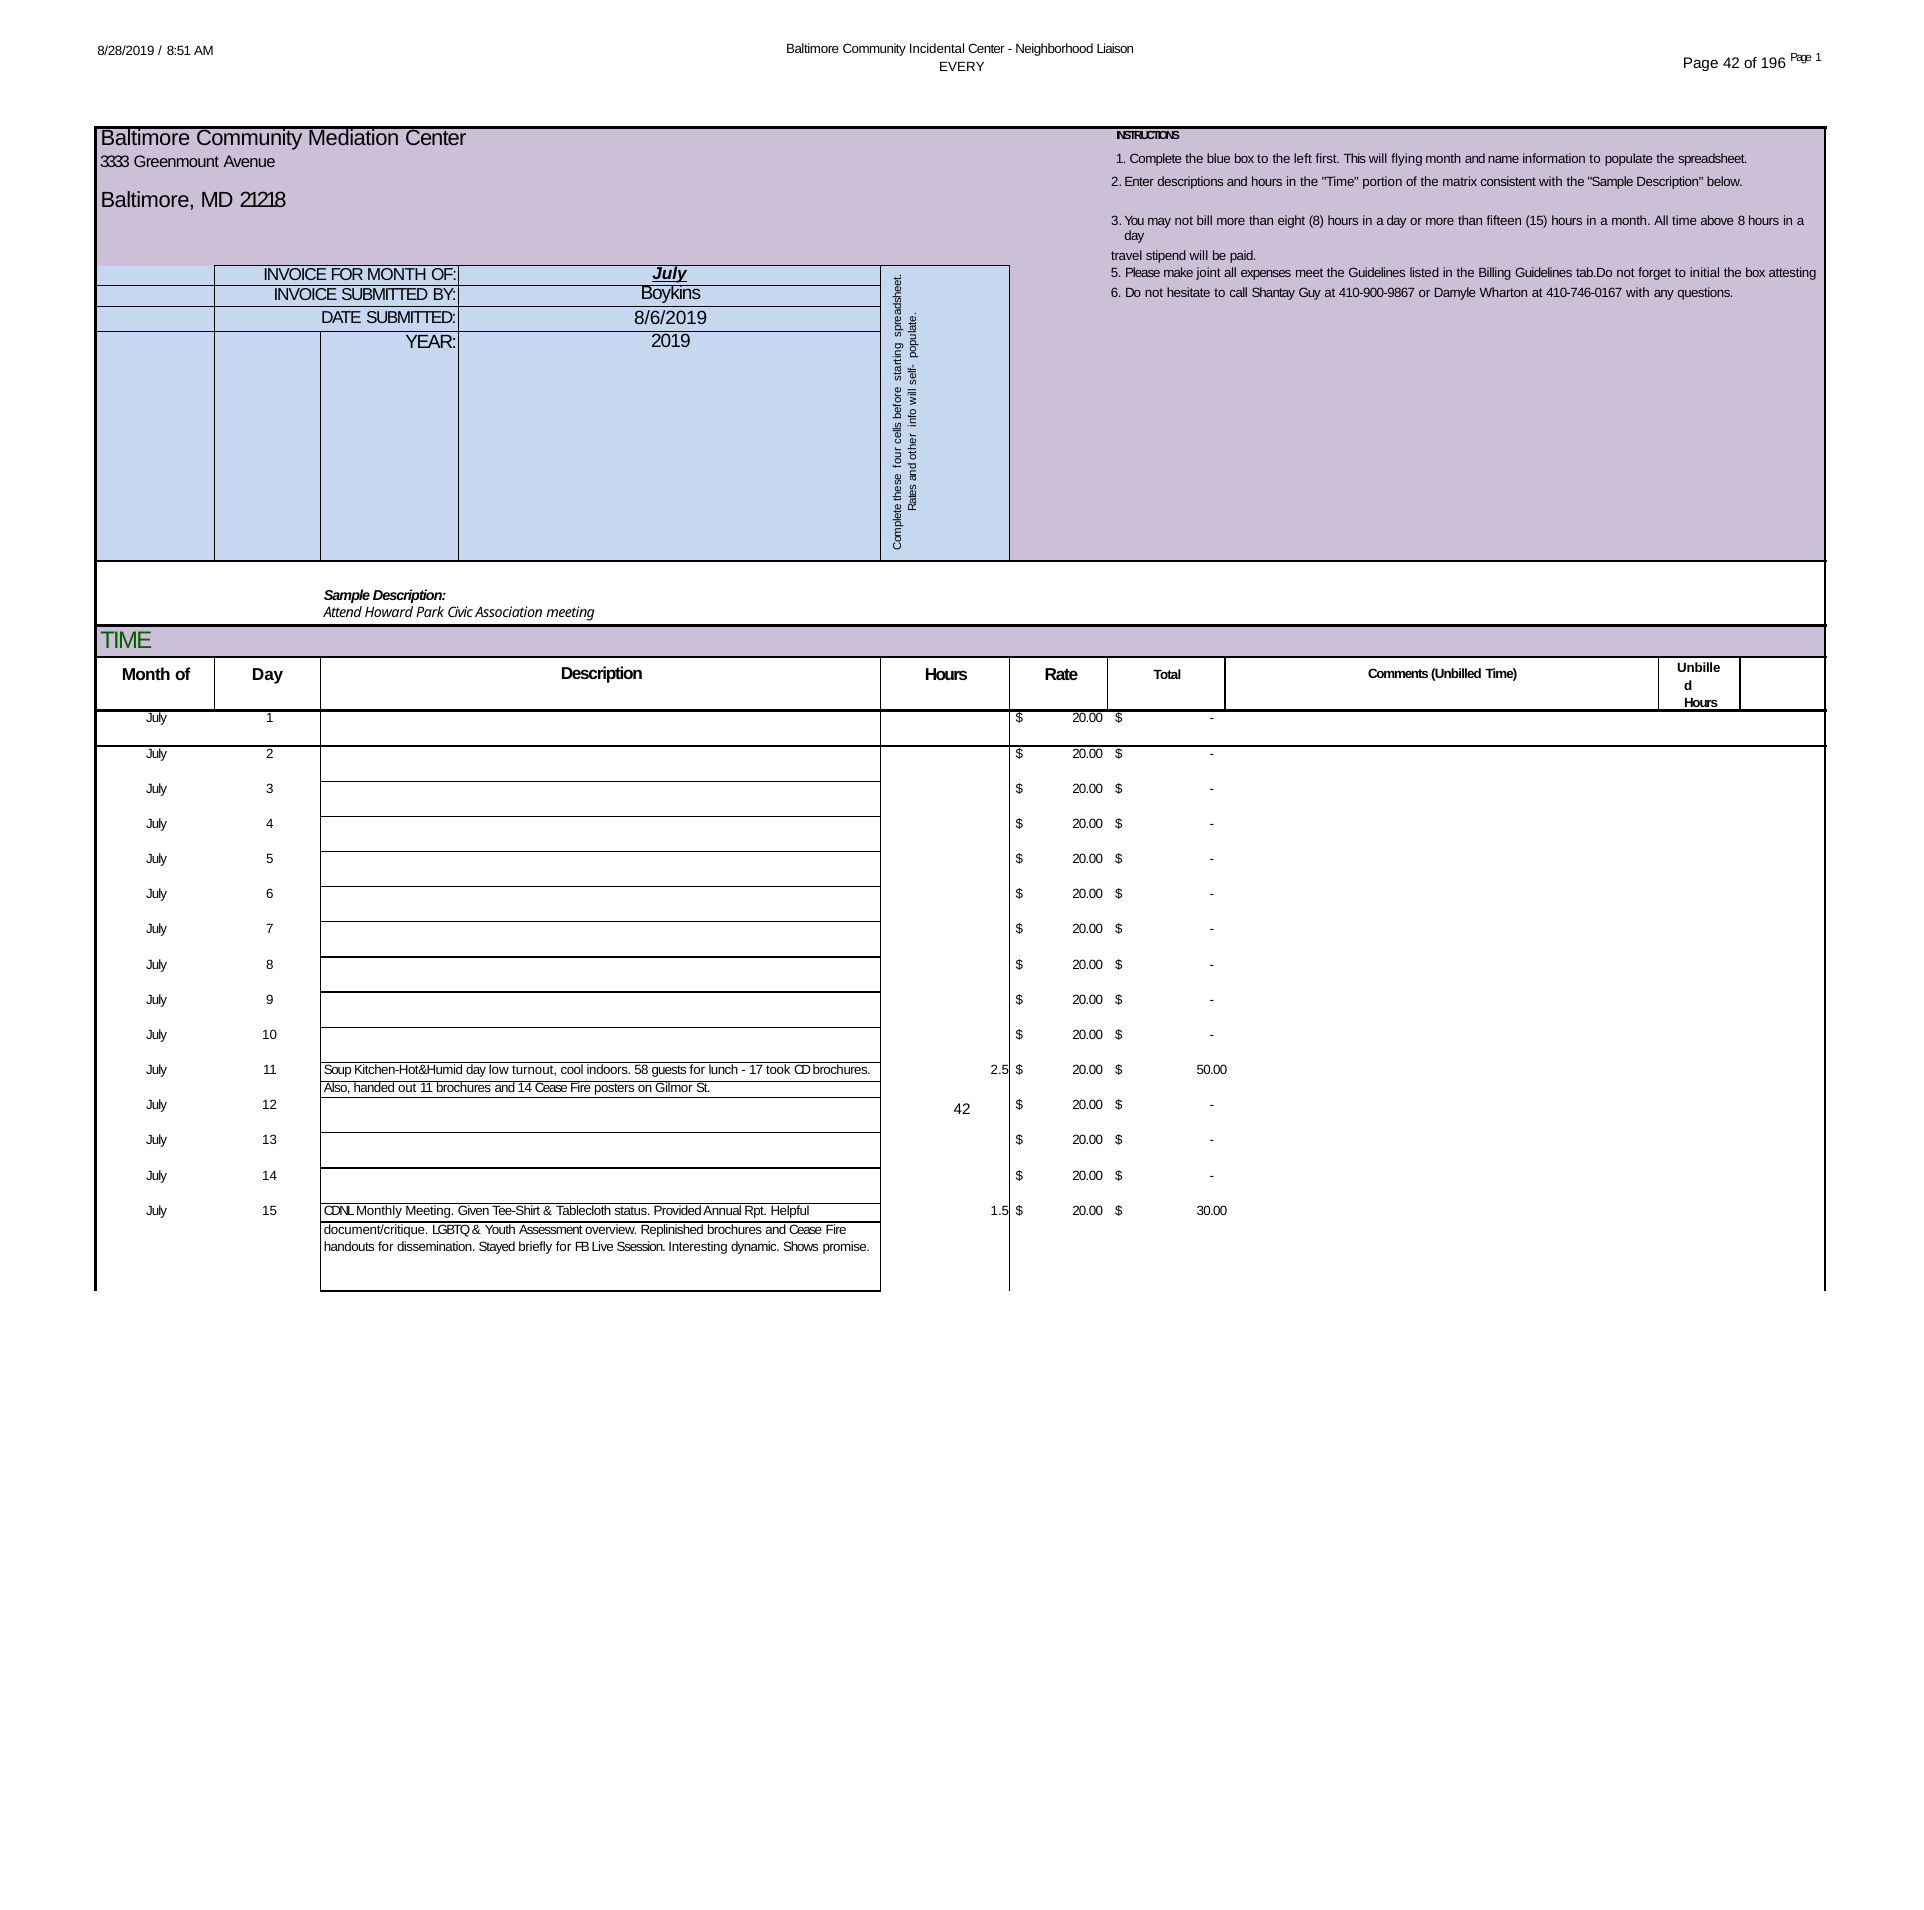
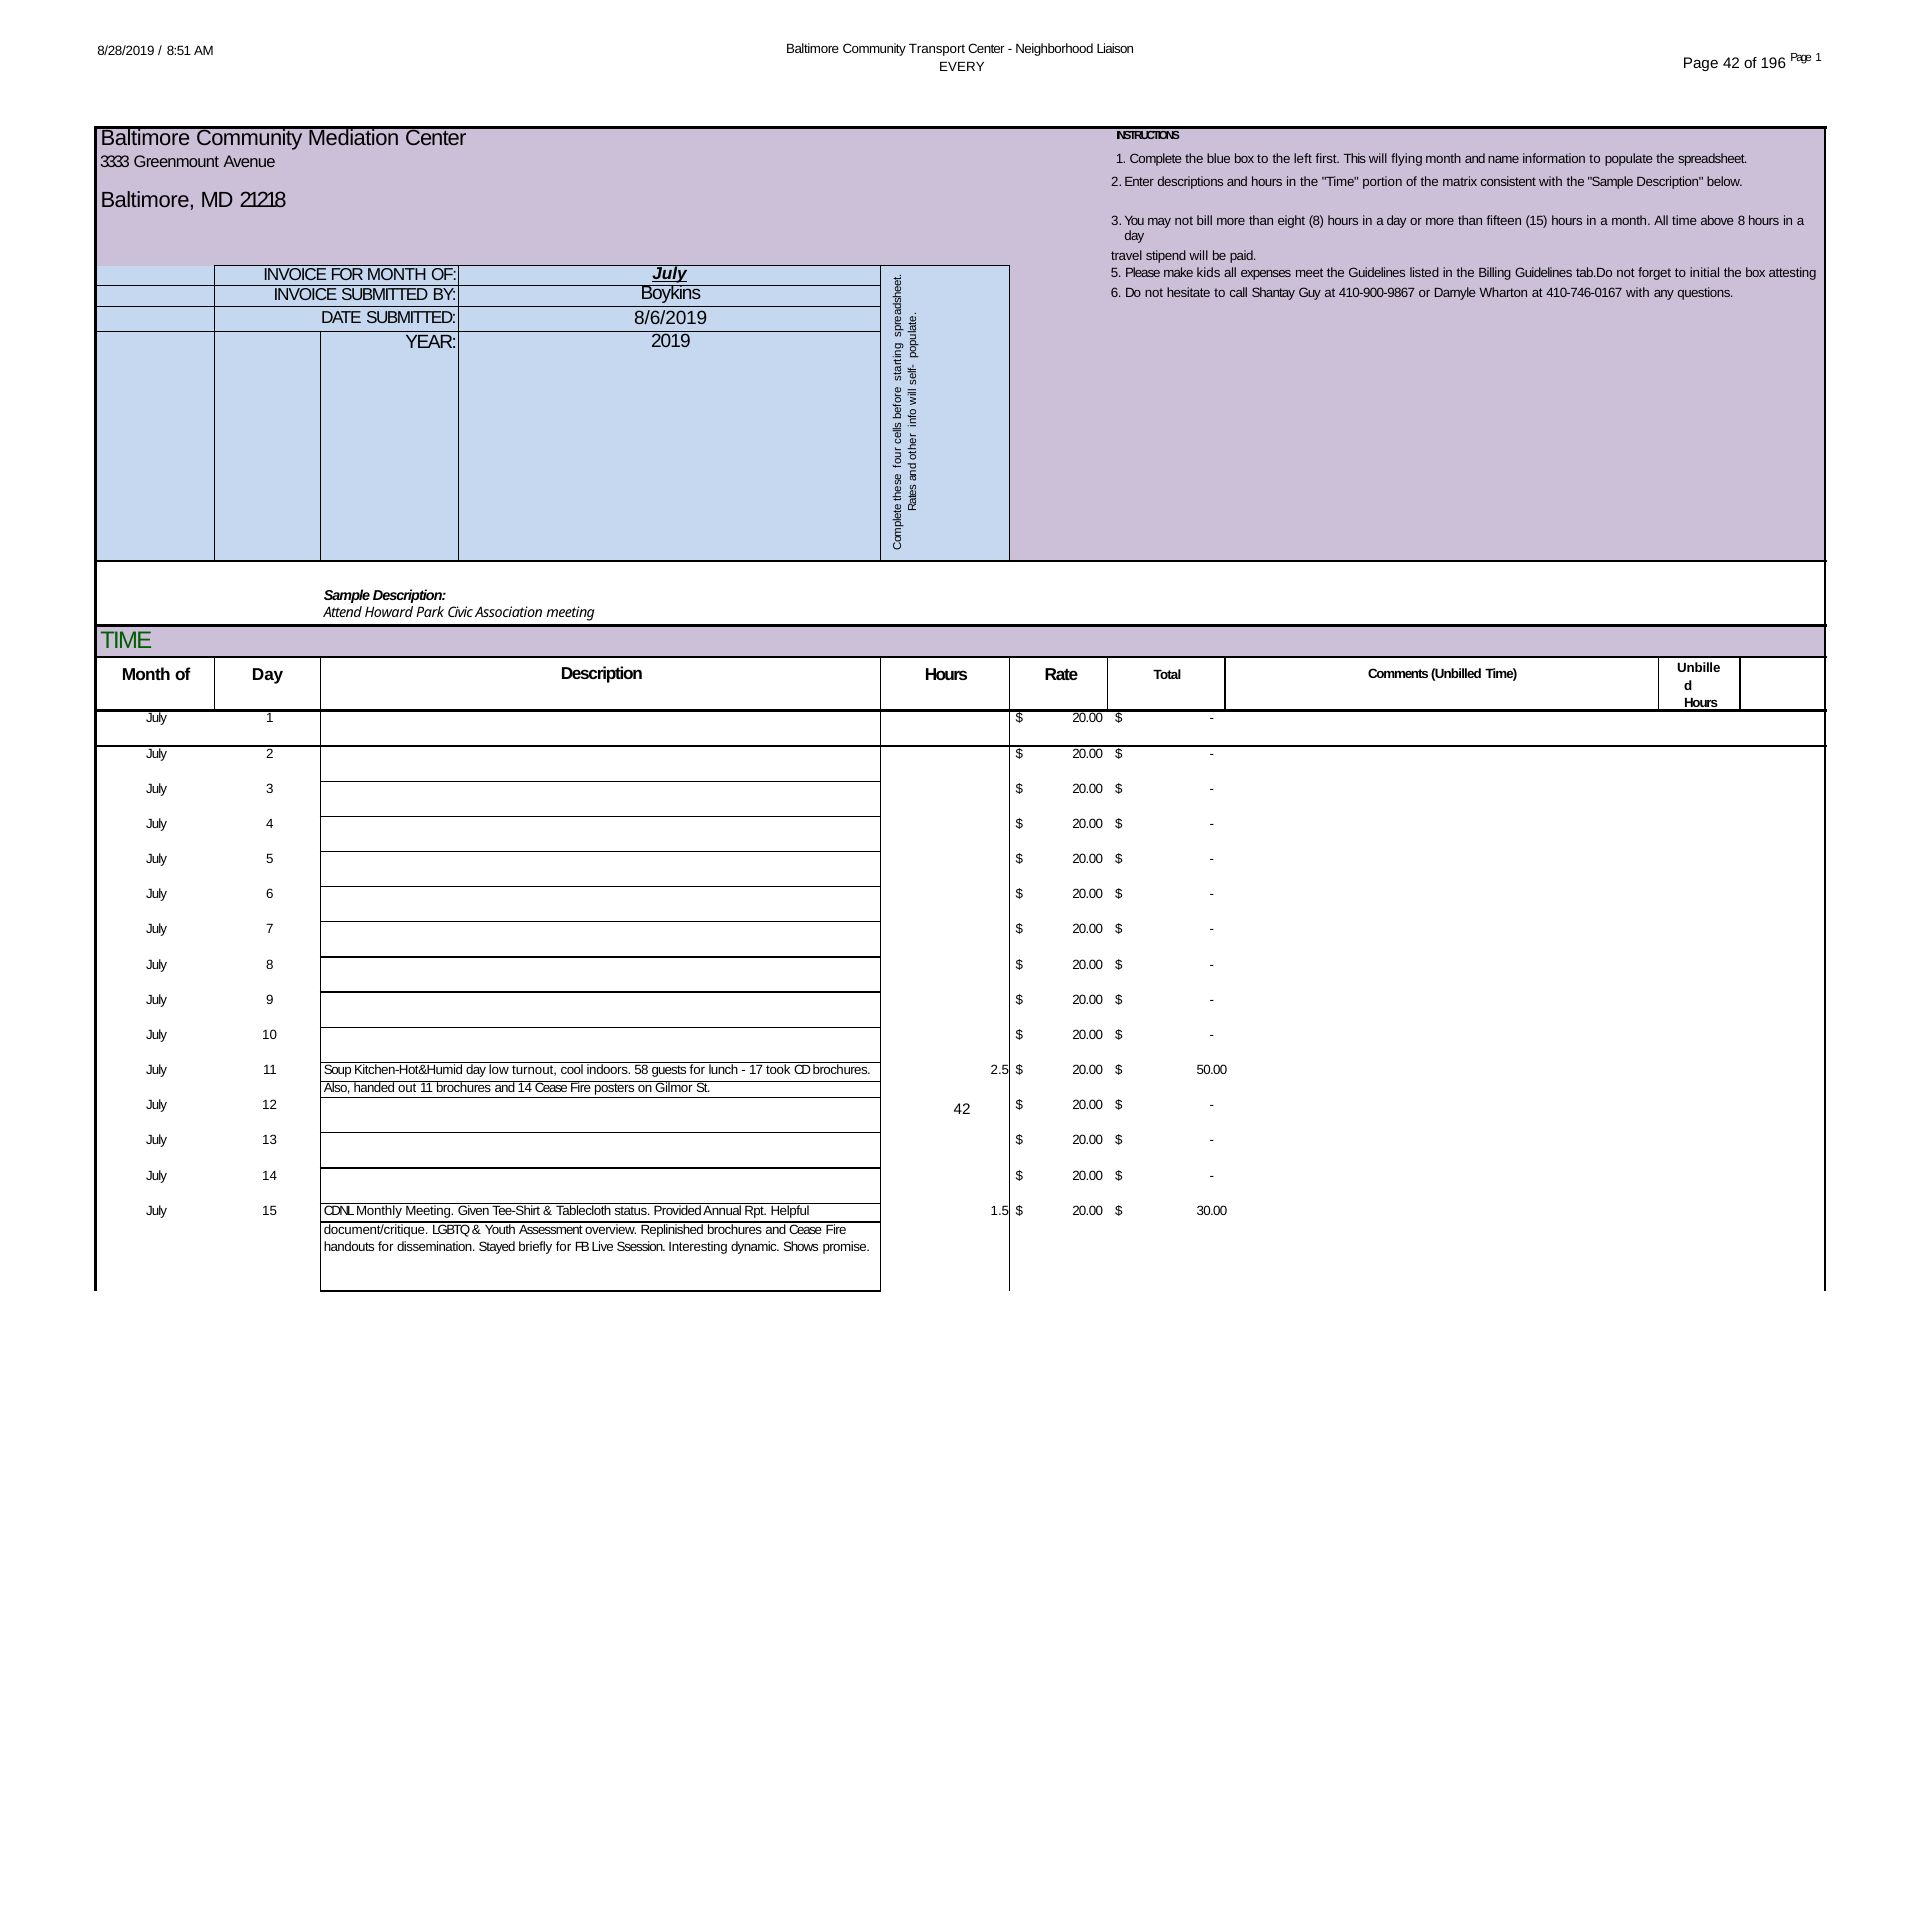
Incidental: Incidental -> Transport
joint: joint -> kids
